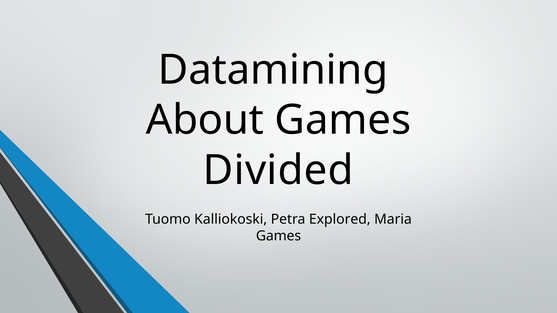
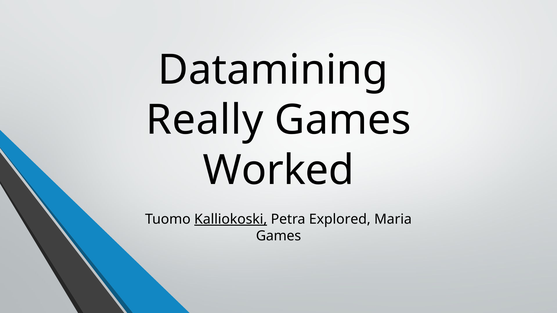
About: About -> Really
Divided: Divided -> Worked
Kalliokoski underline: none -> present
